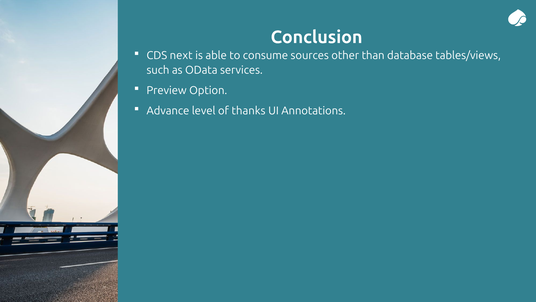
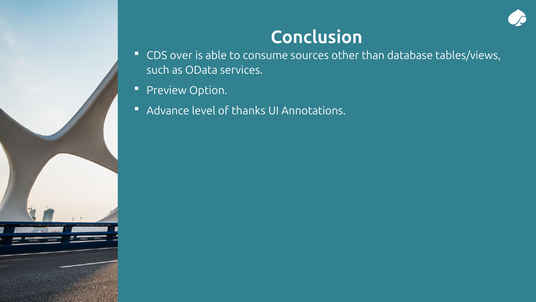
next: next -> over
